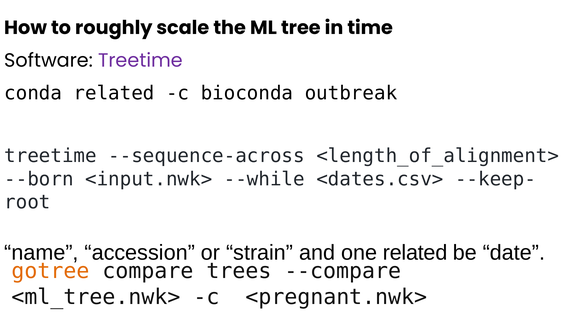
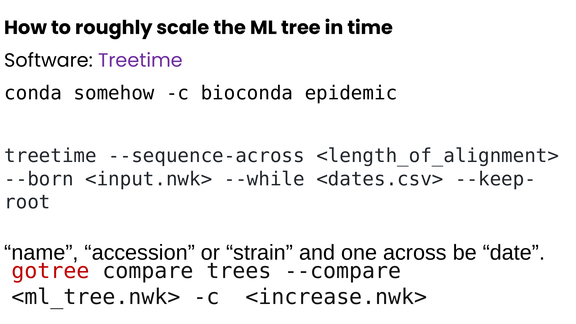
conda related: related -> somehow
outbreak: outbreak -> epidemic
one related: related -> across
gotree colour: orange -> red
<pregnant.nwk>: <pregnant.nwk> -> <increase.nwk>
